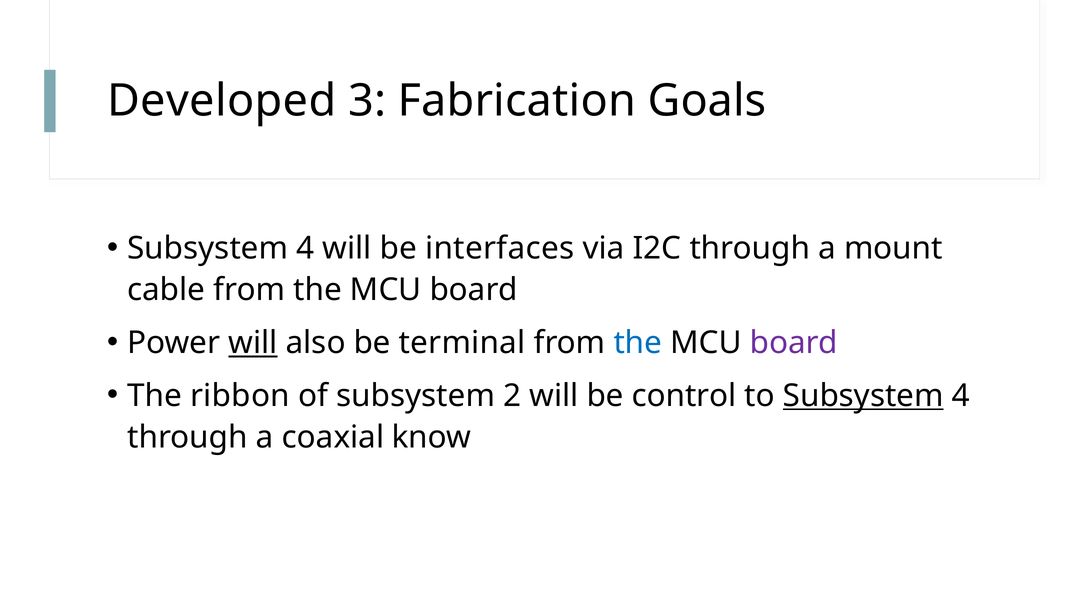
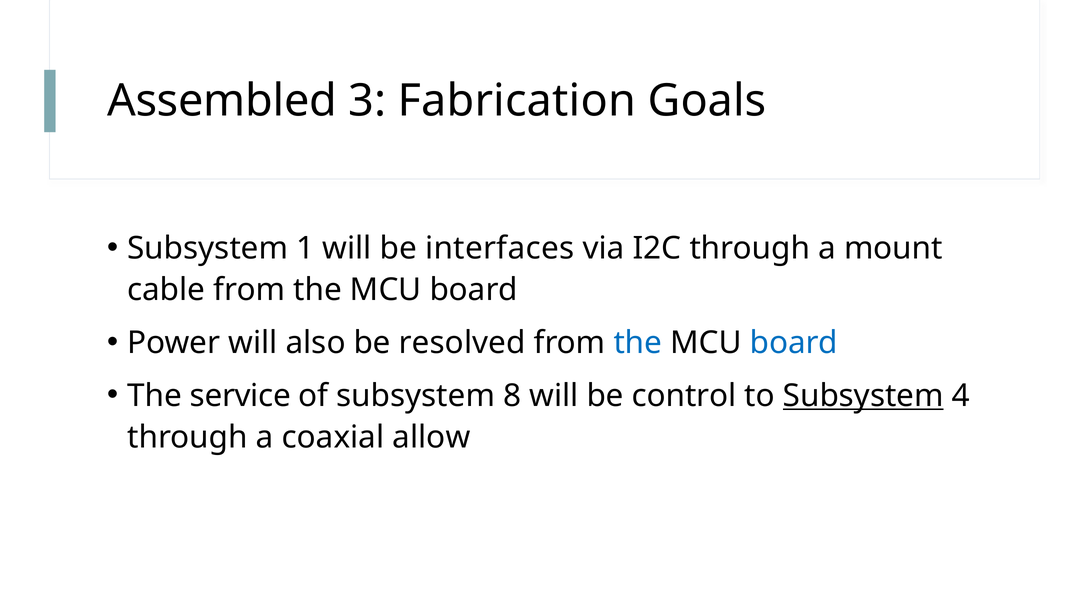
Developed: Developed -> Assembled
4 at (305, 249): 4 -> 1
will at (253, 343) underline: present -> none
terminal: terminal -> resolved
board at (794, 343) colour: purple -> blue
ribbon: ribbon -> service
2: 2 -> 8
know: know -> allow
